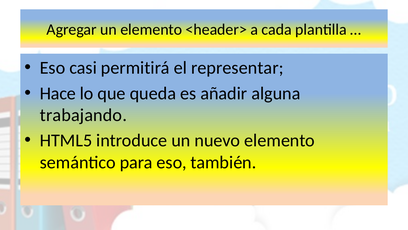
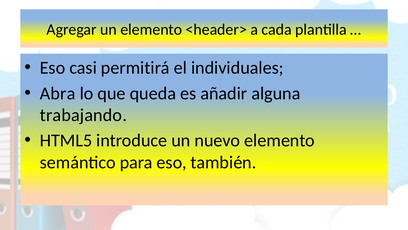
representar: representar -> individuales
Hace: Hace -> Abra
